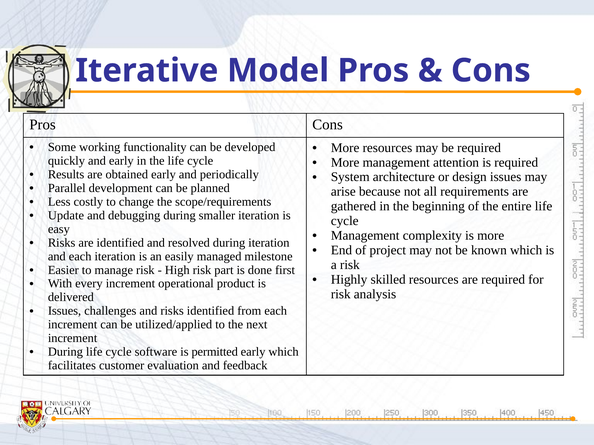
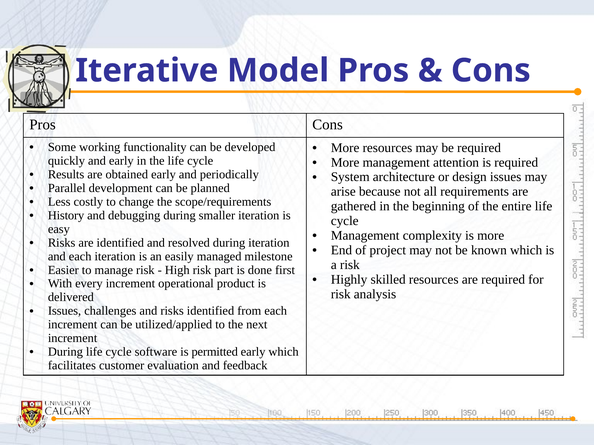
Update: Update -> History
